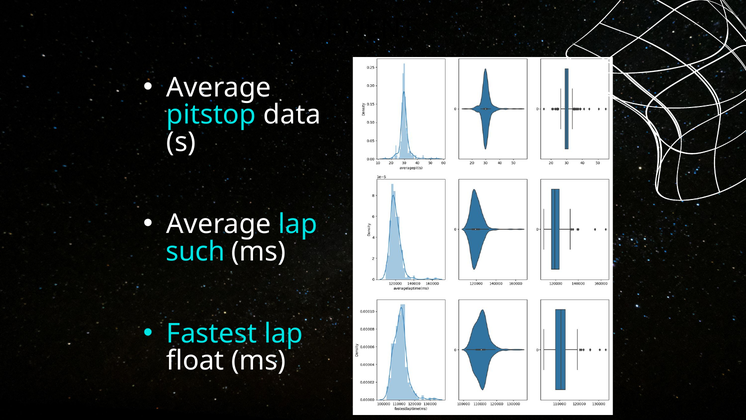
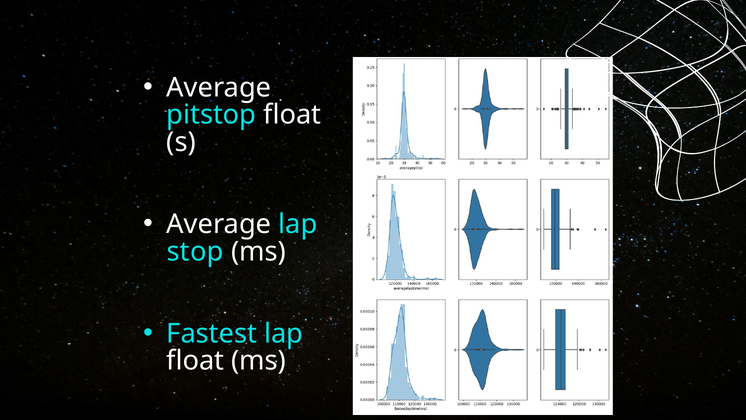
pitstop data: data -> float
such: such -> stop
